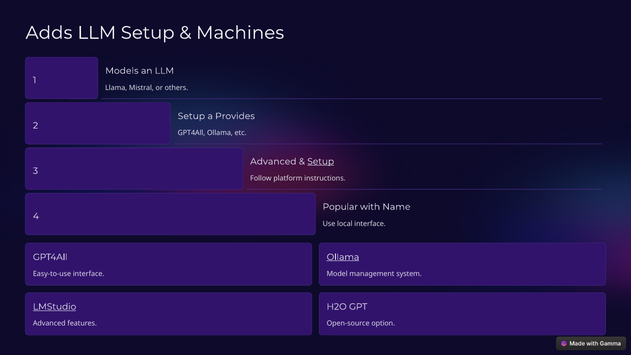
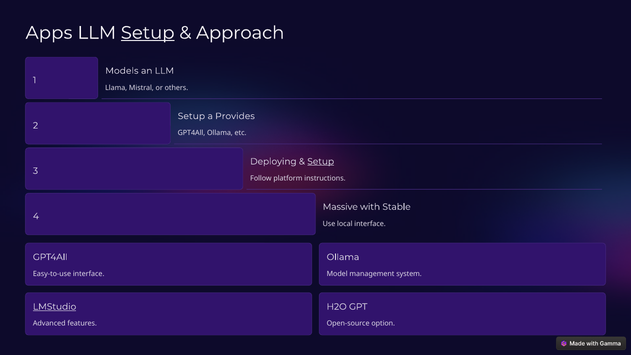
Adds: Adds -> Apps
Setup at (148, 33) underline: none -> present
Machines: Machines -> Approach
Advanced at (273, 161): Advanced -> Deploying
Popular: Popular -> Massive
Name: Name -> Stable
Ollama at (343, 257) underline: present -> none
